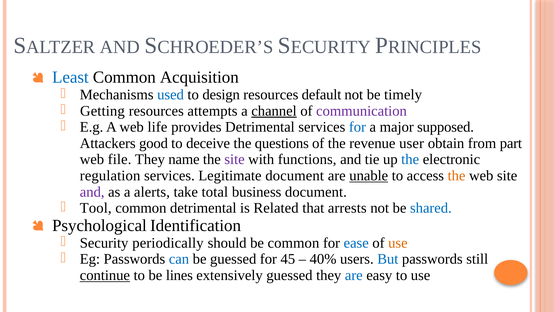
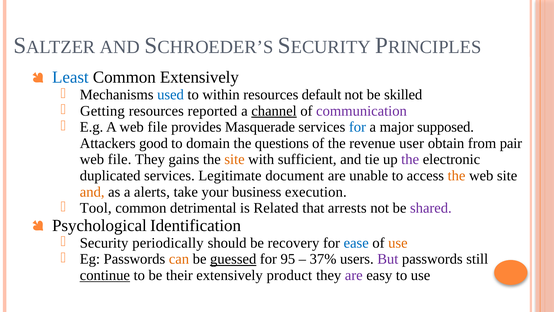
Common Acquisition: Acquisition -> Extensively
design: design -> within
timely: timely -> skilled
attempts: attempts -> reported
A web life: life -> file
provides Detrimental: Detrimental -> Masquerade
deceive: deceive -> domain
part: part -> pair
name: name -> gains
site at (235, 159) colour: purple -> orange
functions: functions -> sufficient
the at (410, 159) colour: blue -> purple
regulation: regulation -> duplicated
unable underline: present -> none
and at (92, 192) colour: purple -> orange
total: total -> your
business document: document -> execution
shared colour: blue -> purple
be common: common -> recovery
can colour: blue -> orange
guessed at (233, 259) underline: none -> present
45: 45 -> 95
40%: 40% -> 37%
But colour: blue -> purple
lines: lines -> their
extensively guessed: guessed -> product
are at (354, 275) colour: blue -> purple
